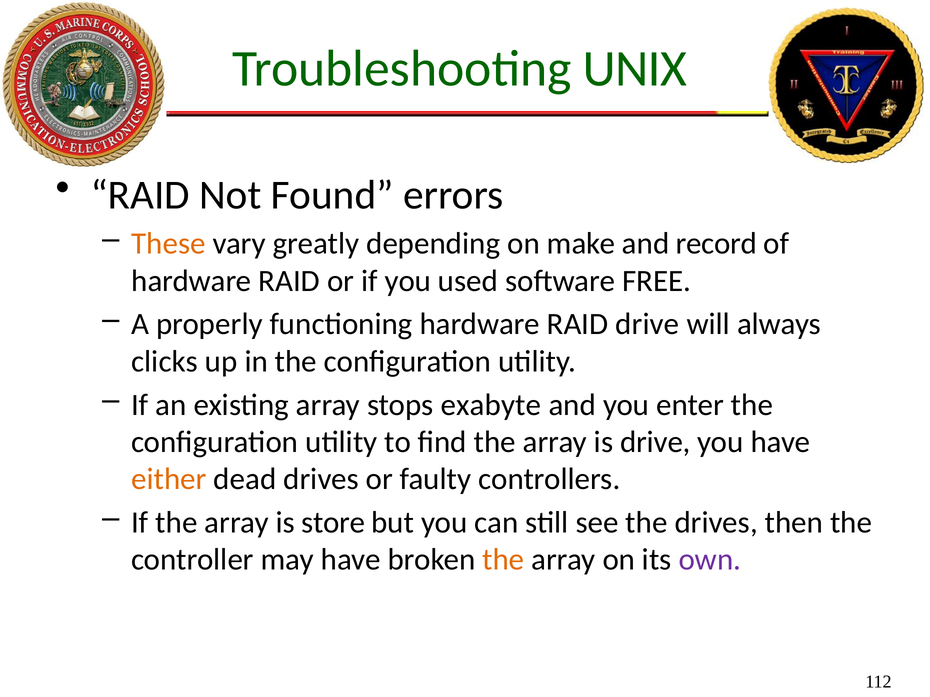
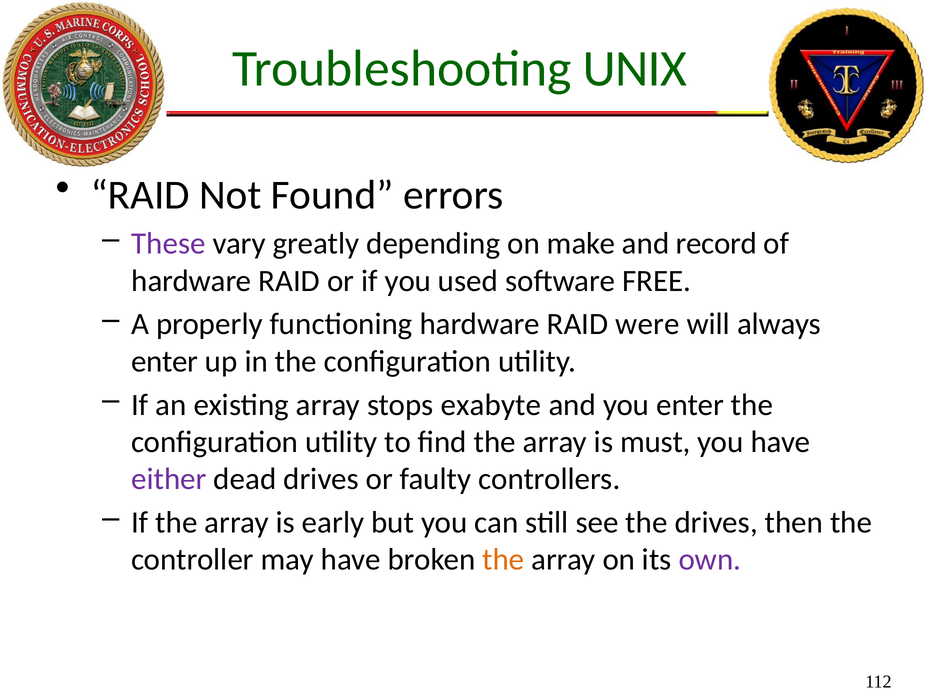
These colour: orange -> purple
RAID drive: drive -> were
clicks at (165, 362): clicks -> enter
is drive: drive -> must
either colour: orange -> purple
store: store -> early
